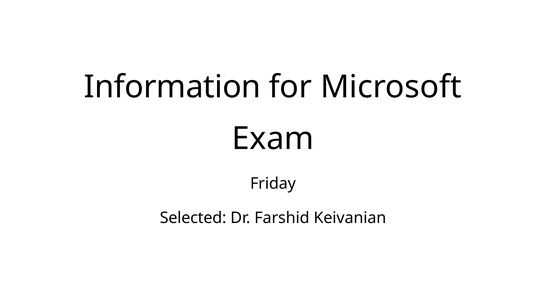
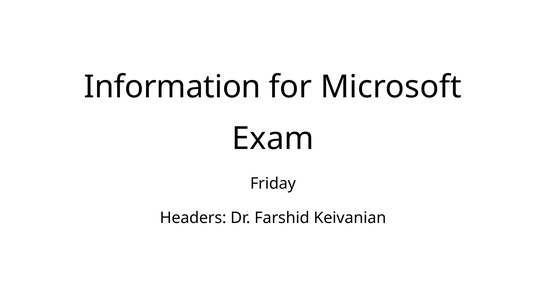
Selected: Selected -> Headers
